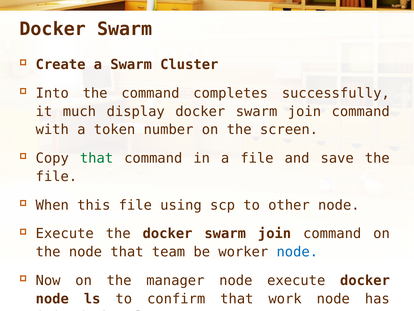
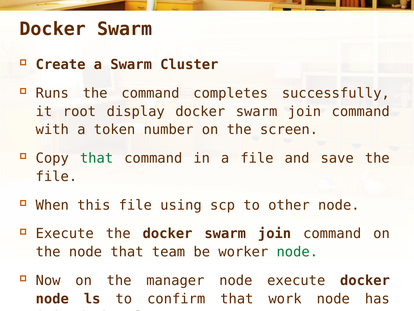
Into: Into -> Runs
much: much -> root
node at (297, 252) colour: blue -> green
